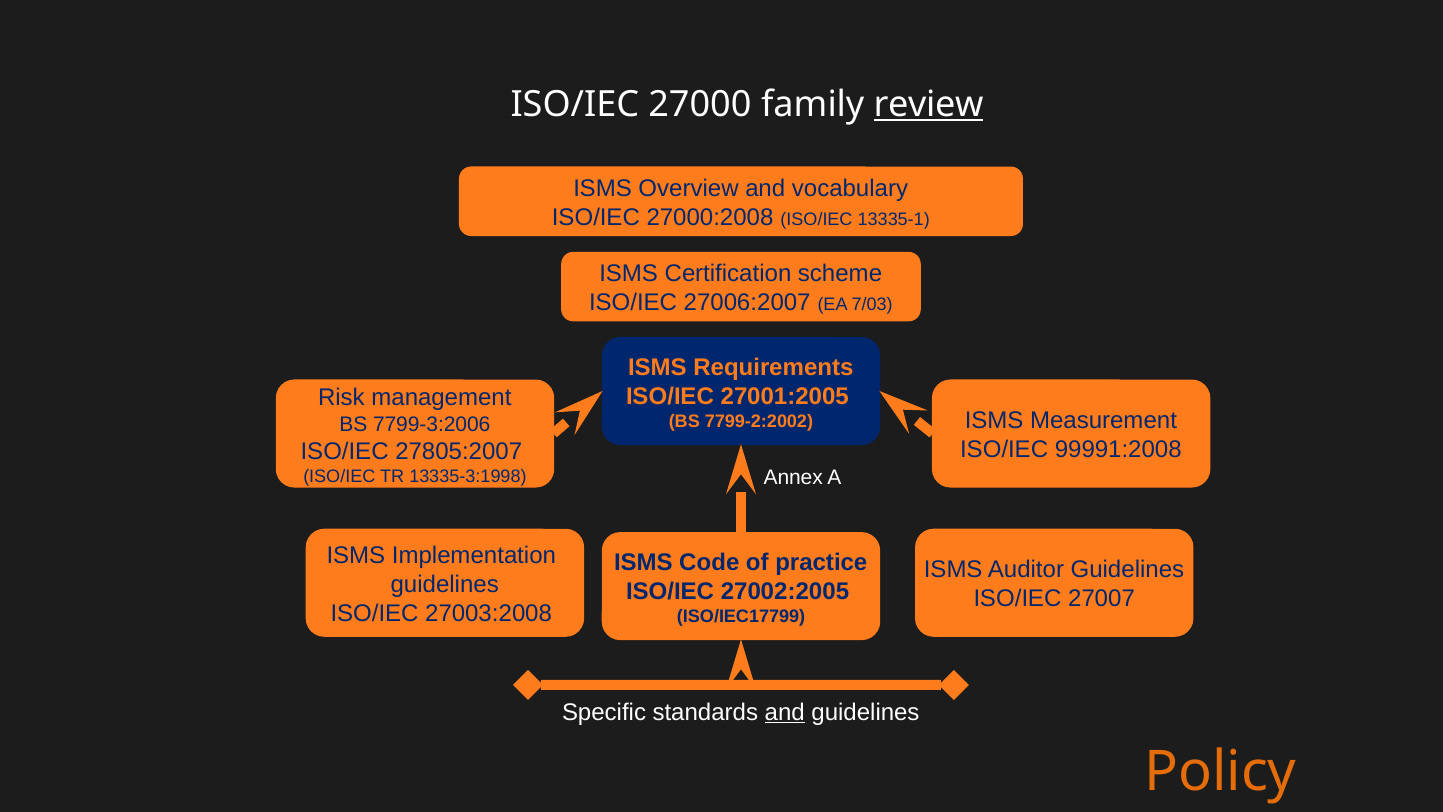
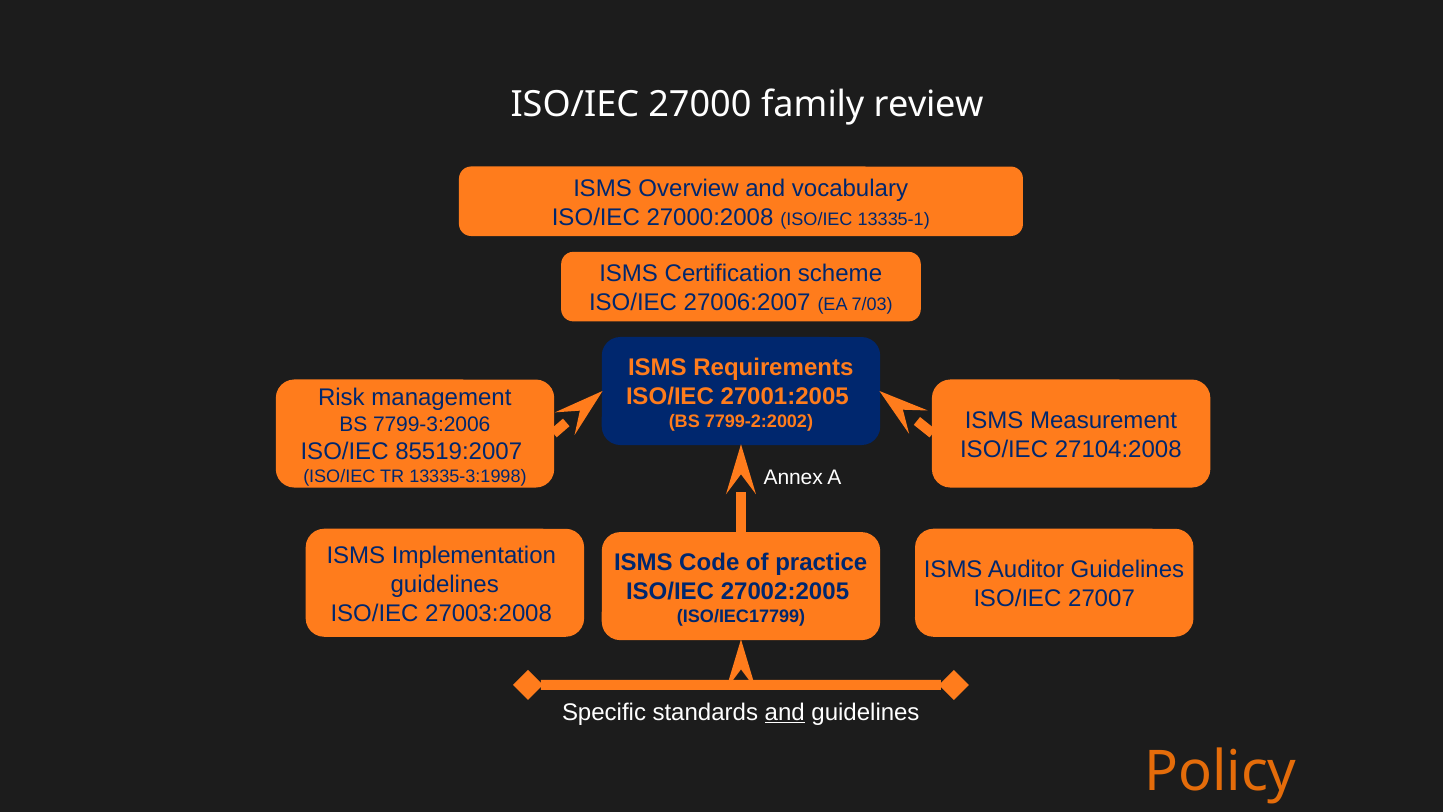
review underline: present -> none
99991:2008: 99991:2008 -> 27104:2008
27805:2007: 27805:2007 -> 85519:2007
